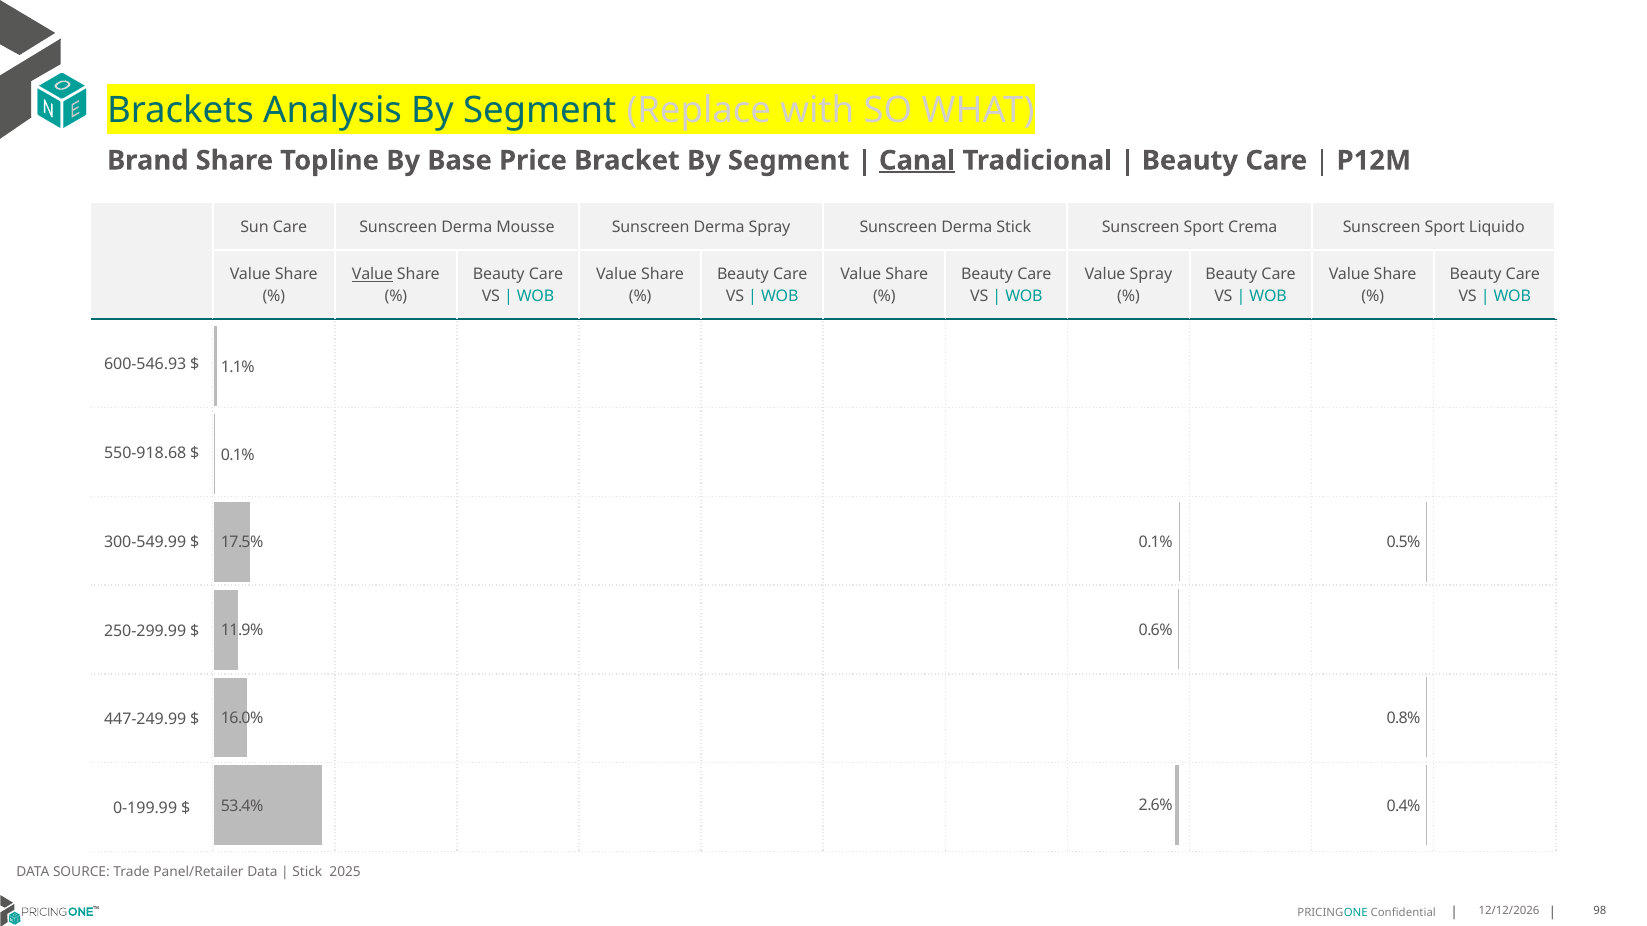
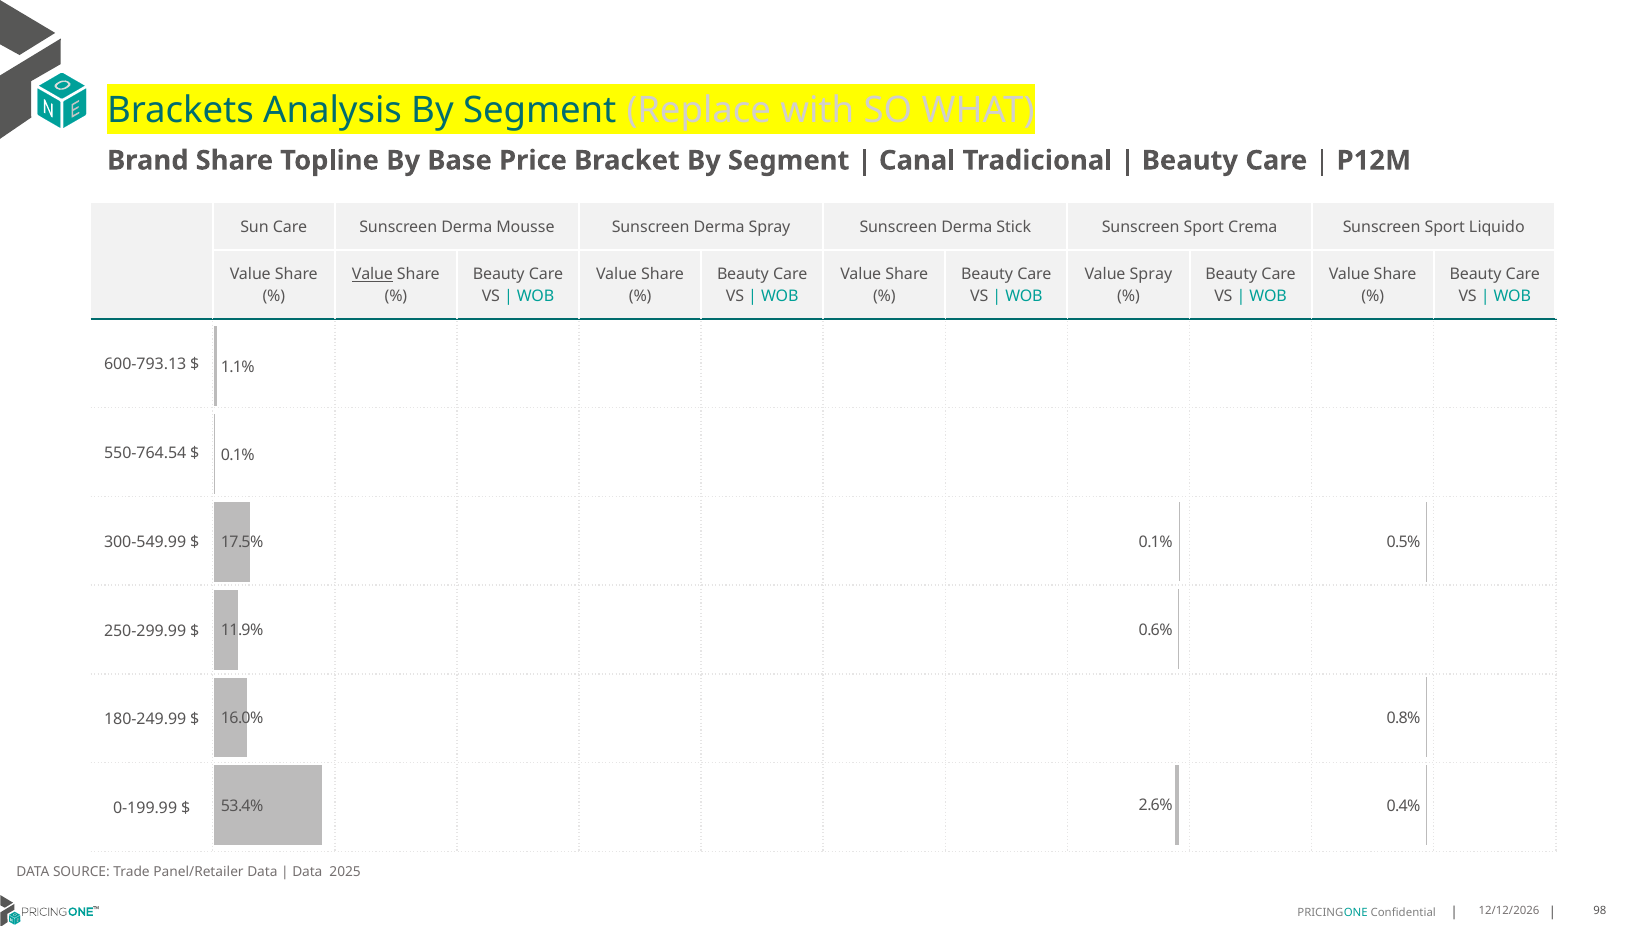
Canal underline: present -> none
600-546.93: 600-546.93 -> 600-793.13
550-918.68: 550-918.68 -> 550-764.54
447-249.99: 447-249.99 -> 180-249.99
Stick at (307, 873): Stick -> Data
